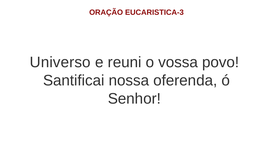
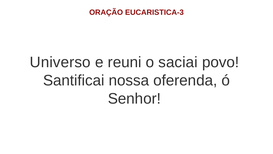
vossa: vossa -> saciai
